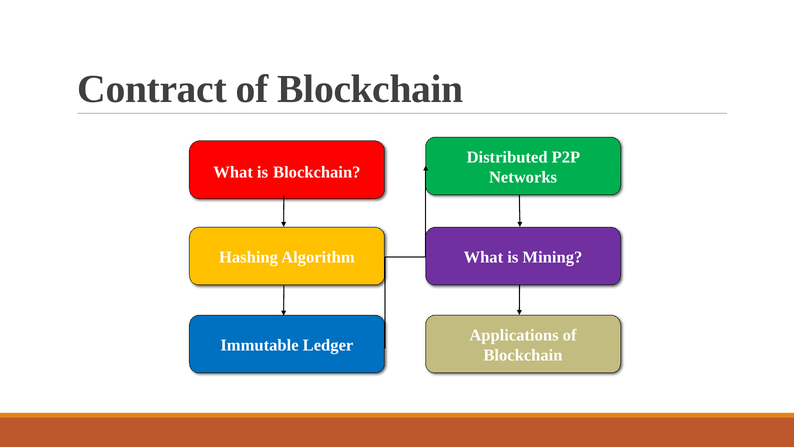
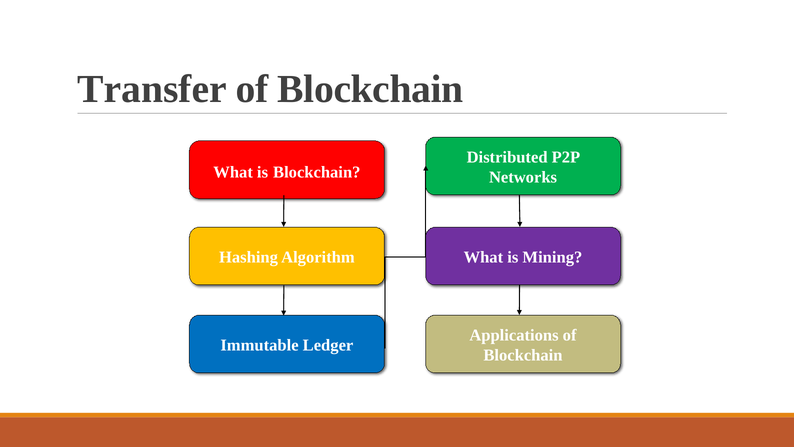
Contract: Contract -> Transfer
